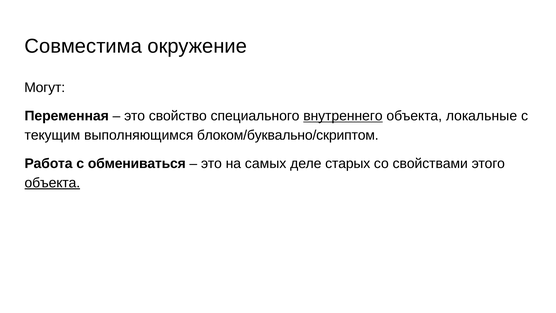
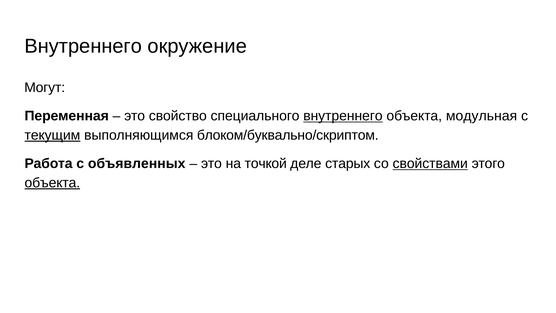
Совместима at (83, 46): Совместима -> Внутреннего
локальные: локальные -> модульная
текущим underline: none -> present
обмениваться: обмениваться -> объявленных
самых: самых -> точкой
свойствами underline: none -> present
